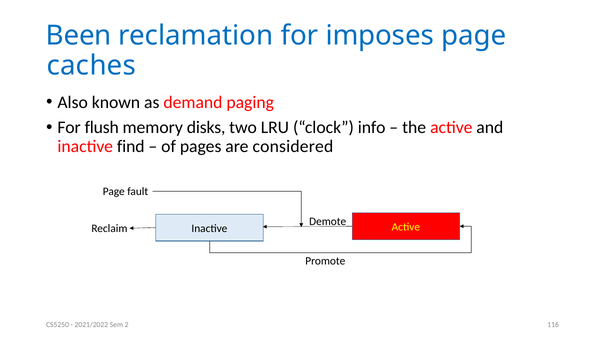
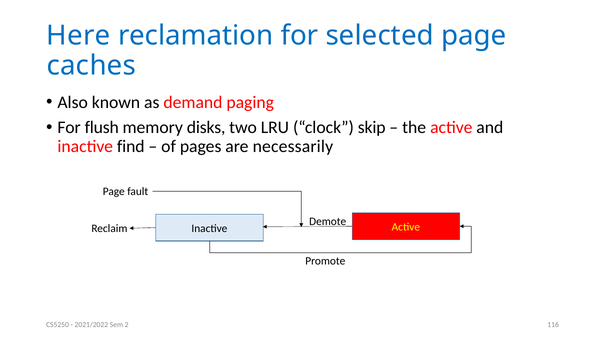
Been: Been -> Here
imposes: imposes -> selected
info: info -> skip
considered: considered -> necessarily
